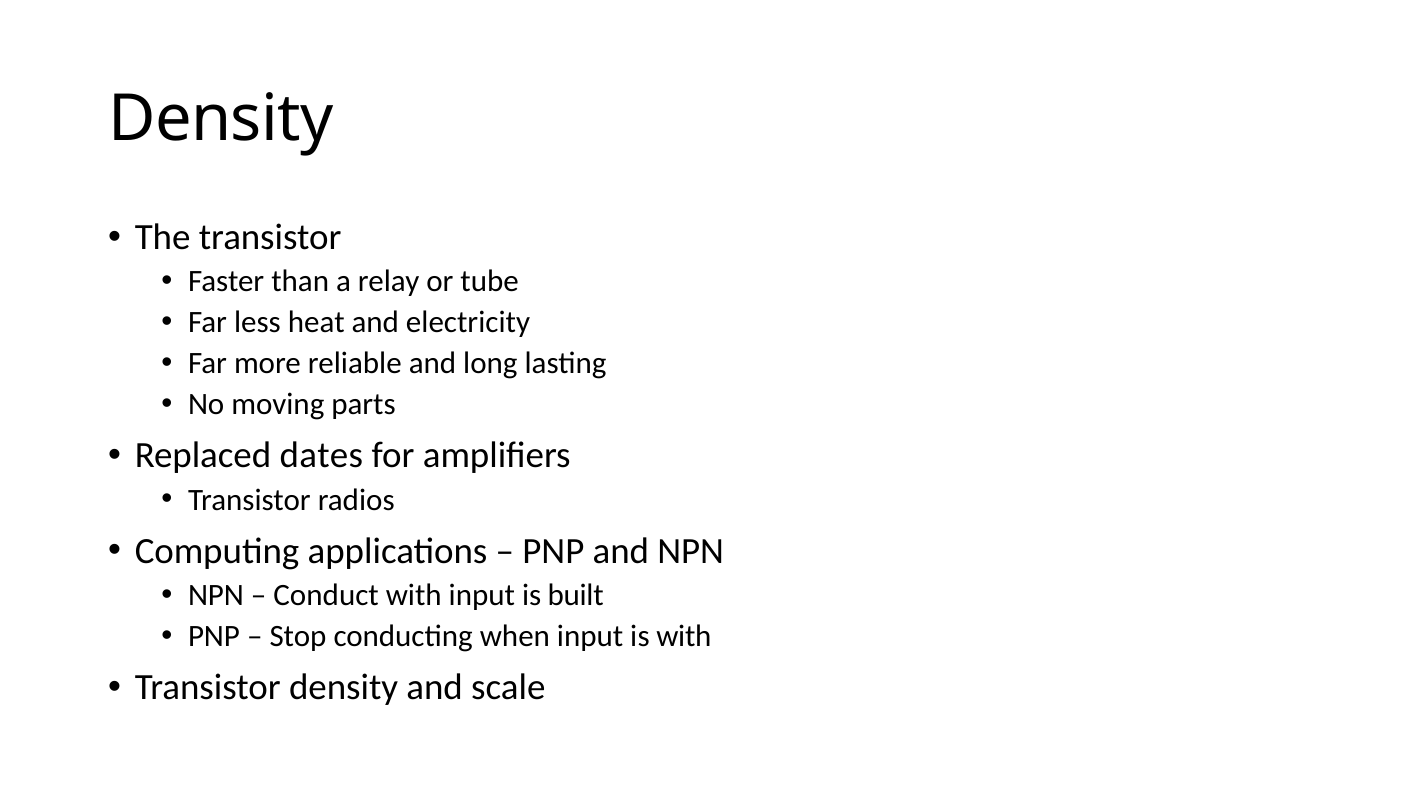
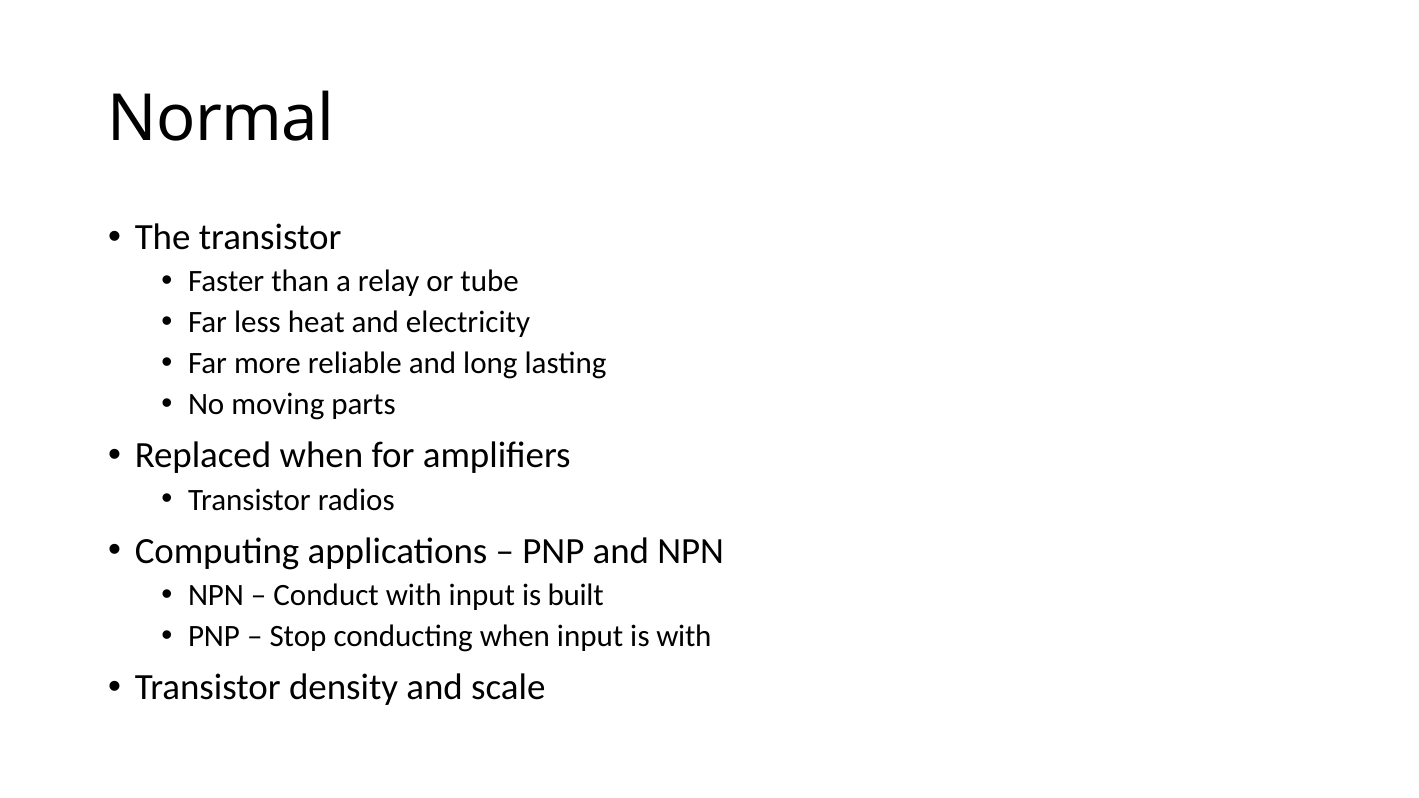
Density at (221, 119): Density -> Normal
Replaced dates: dates -> when
